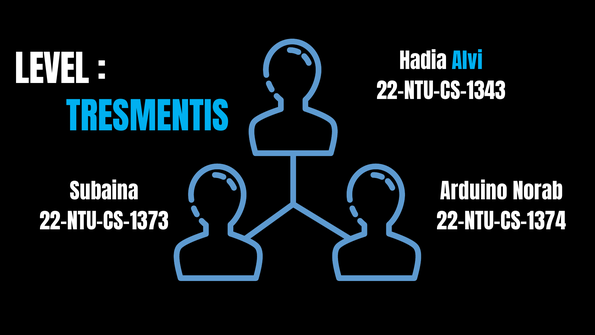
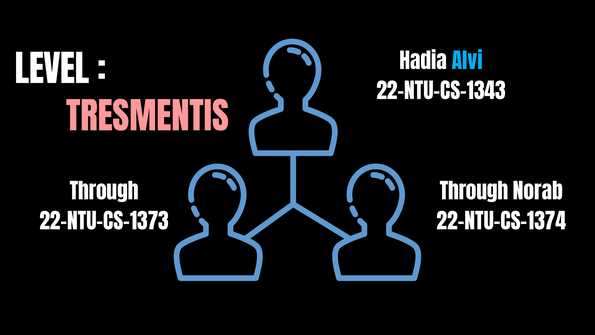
TRESMENTIS colour: light blue -> pink
Subaina at (104, 192): Subaina -> Through
Arduino at (474, 192): Arduino -> Through
